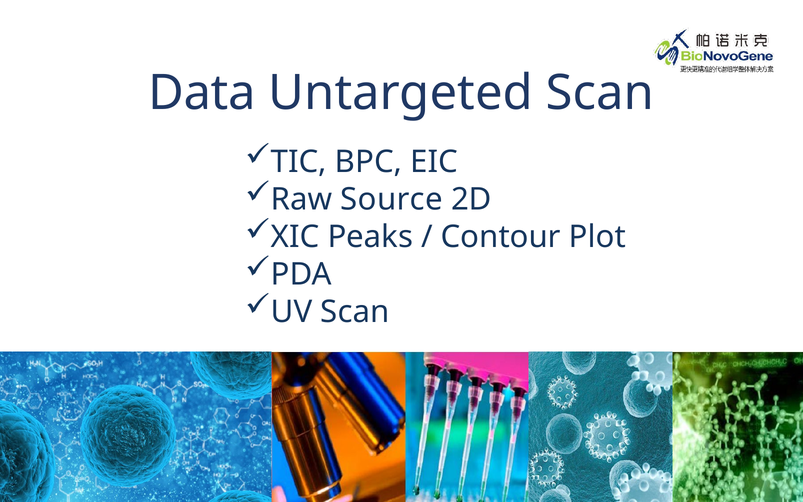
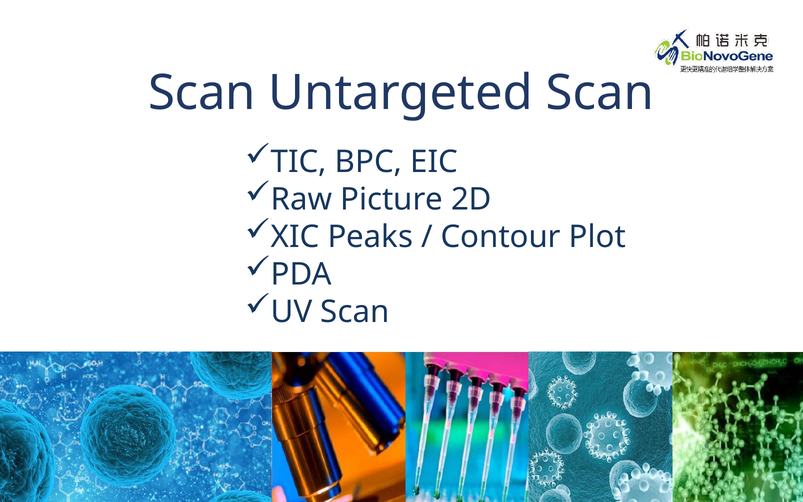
Data at (202, 93): Data -> Scan
Source: Source -> Picture
